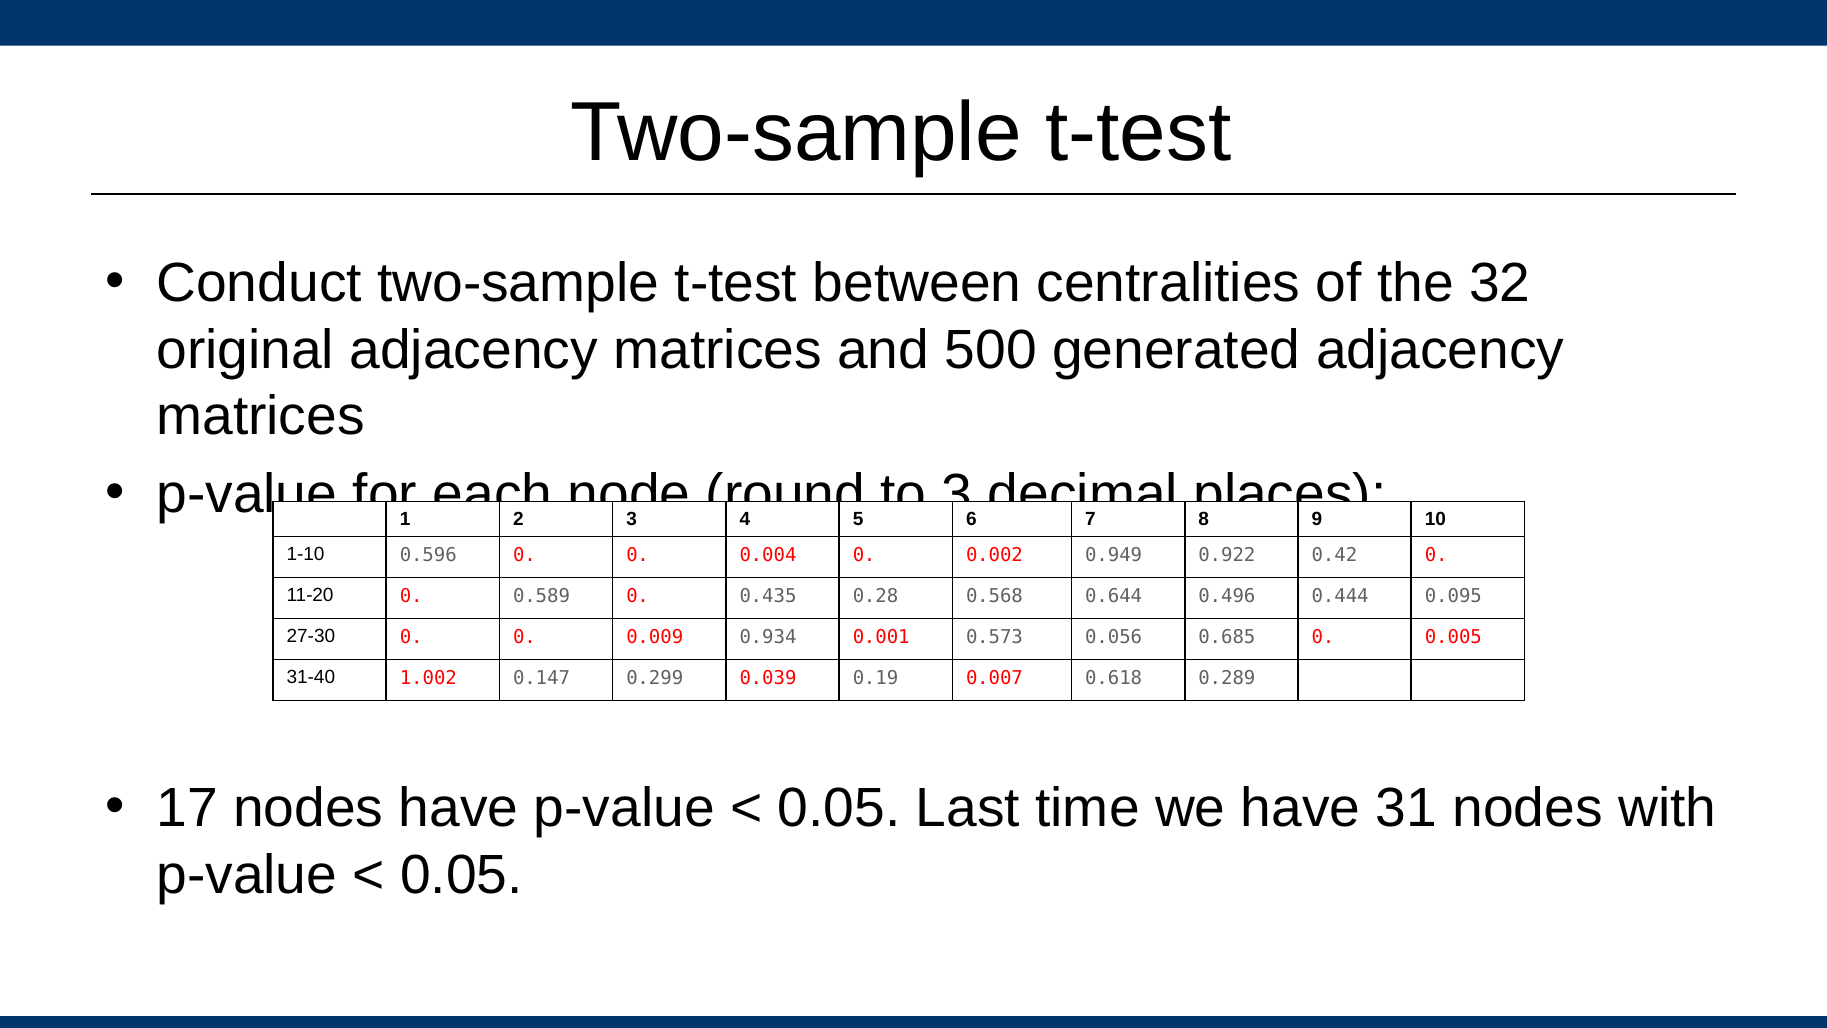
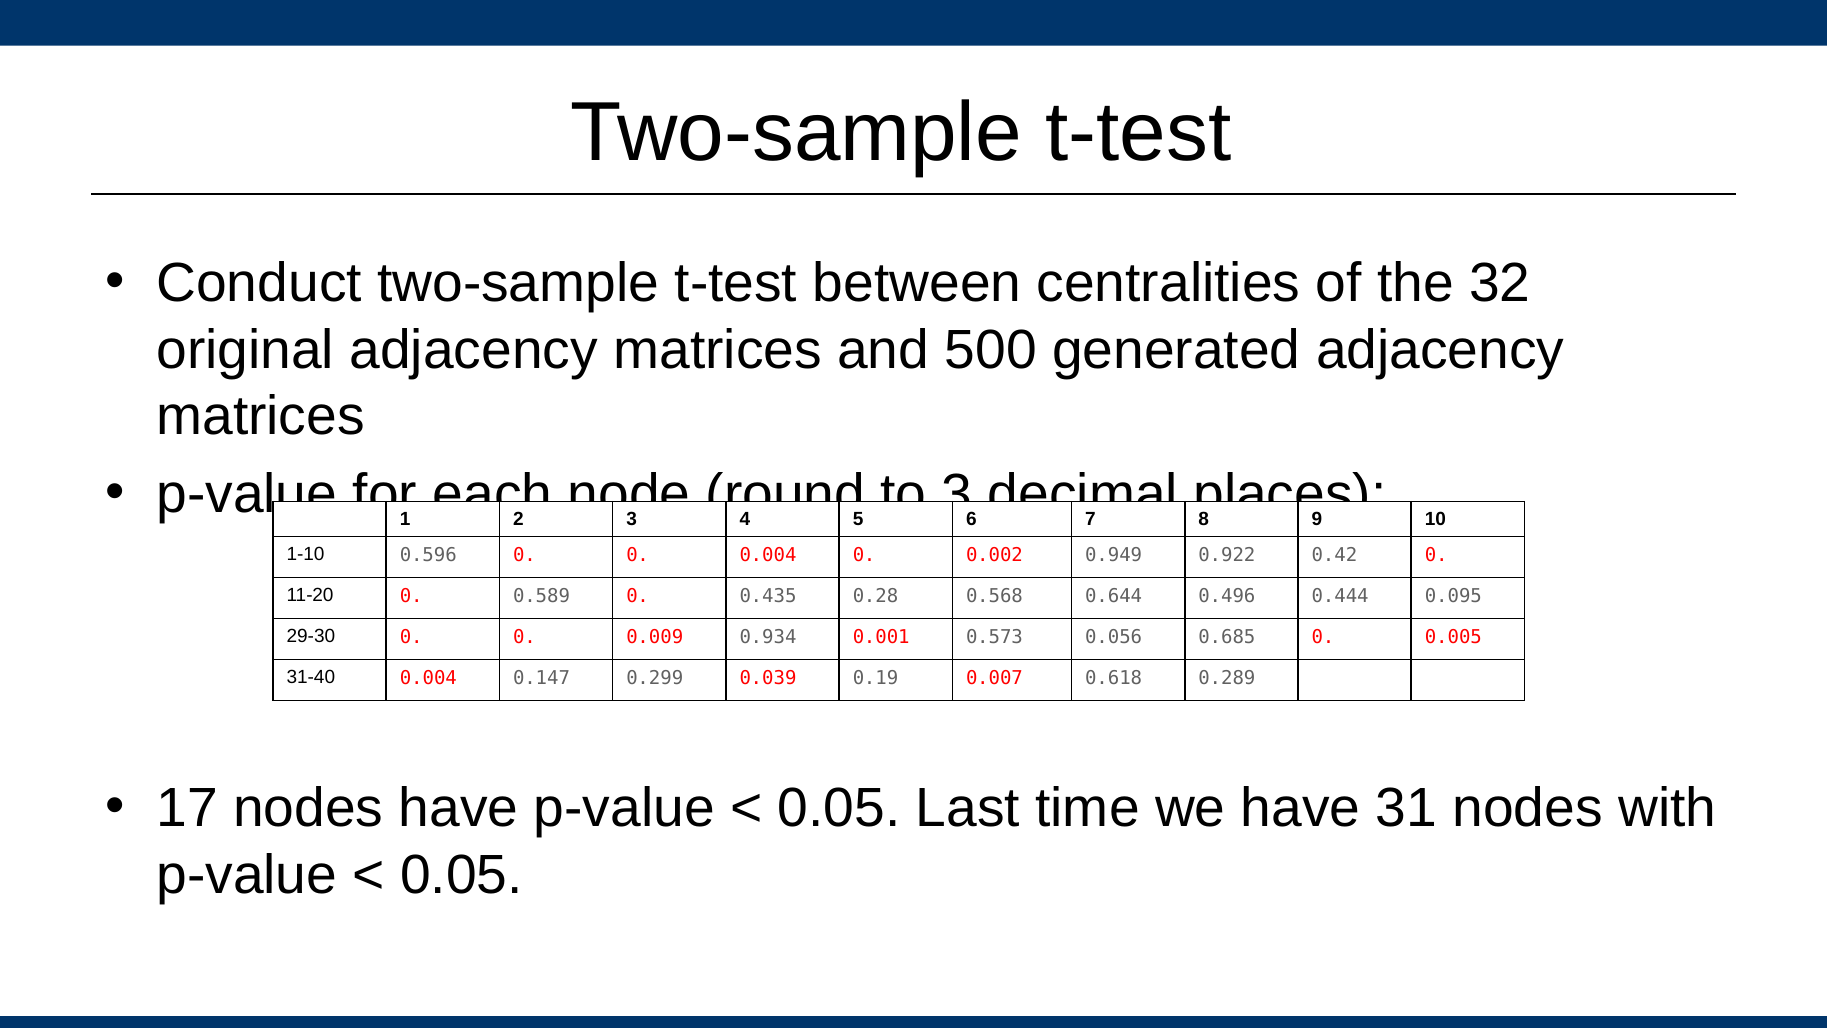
27-30: 27-30 -> 29-30
31-40 1.002: 1.002 -> 0.004
